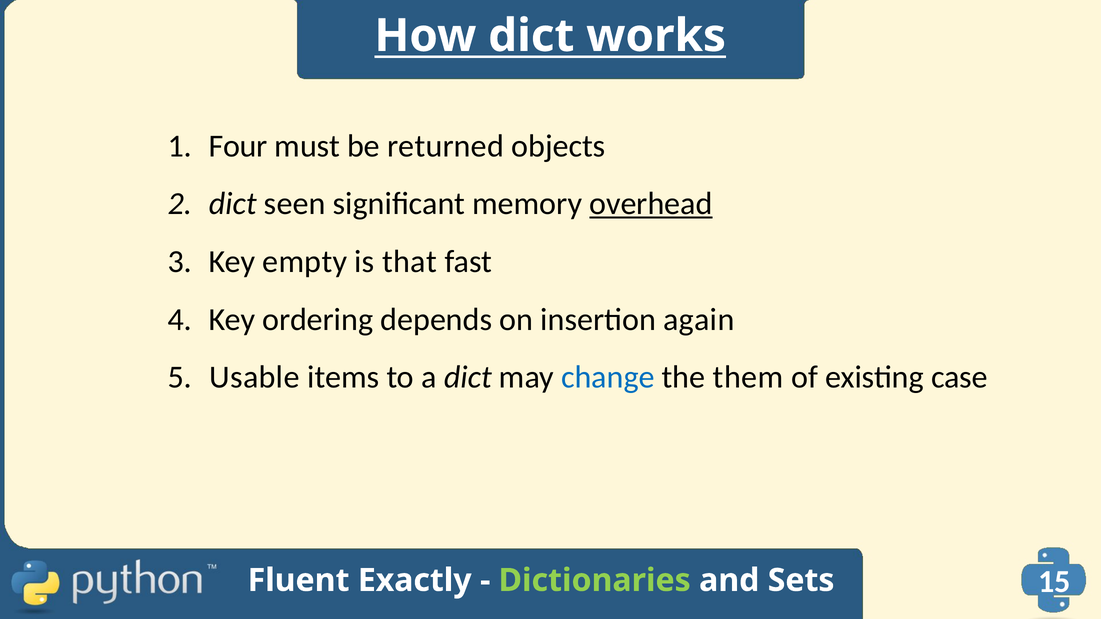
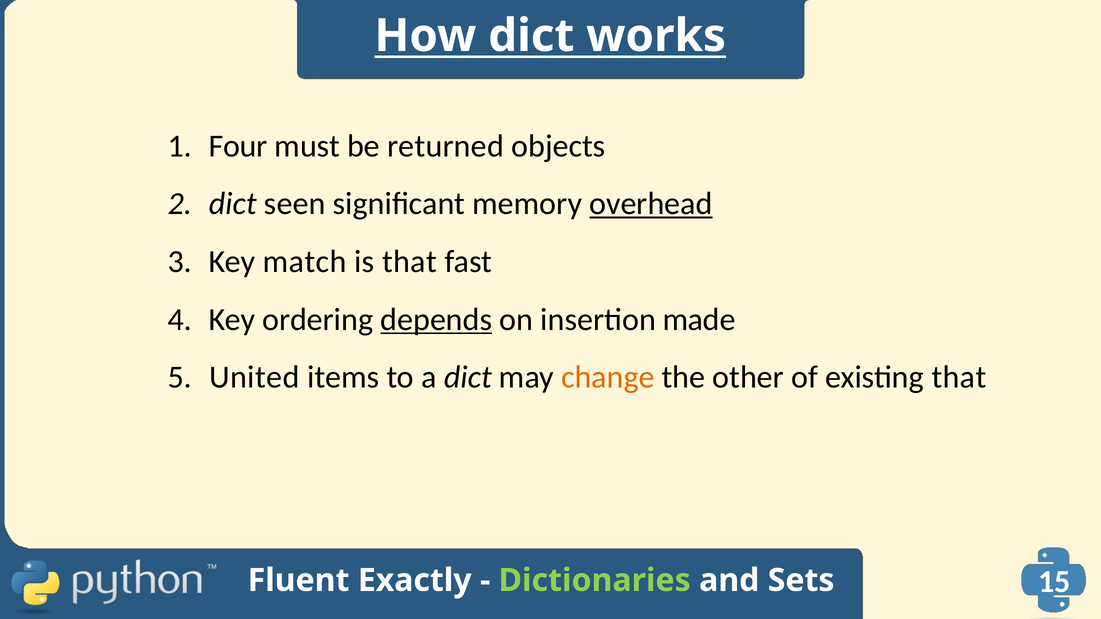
empty: empty -> match
depends underline: none -> present
again: again -> made
Usable: Usable -> United
change colour: blue -> orange
them: them -> other
existing case: case -> that
